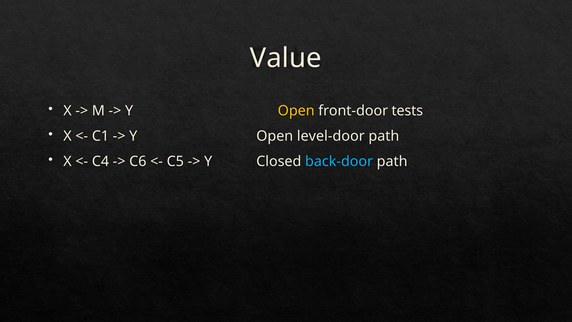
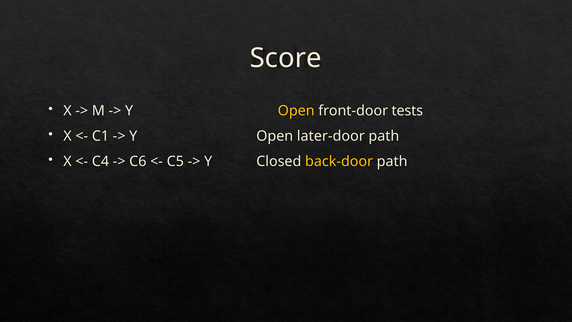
Value: Value -> Score
level-door: level-door -> later-door
back-door colour: light blue -> yellow
